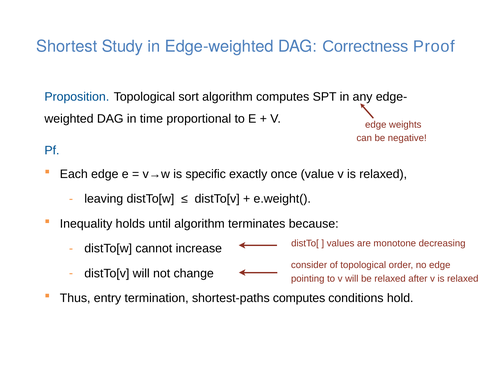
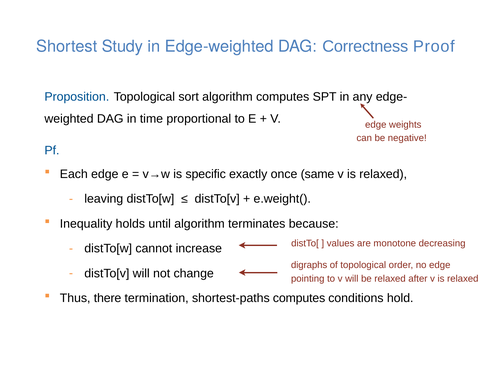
value: value -> same
consider: consider -> digraphs
entry: entry -> there
